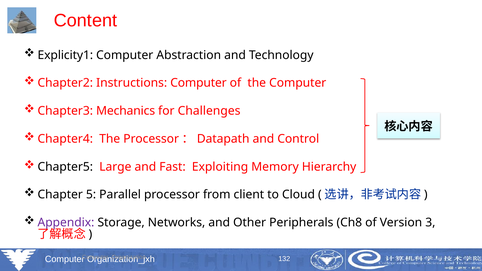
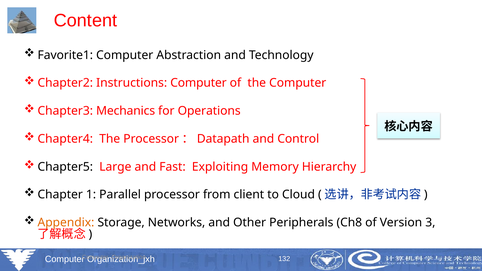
Explicity1: Explicity1 -> Favorite1
Challenges: Challenges -> Operations
5: 5 -> 1
Appendix colour: purple -> orange
